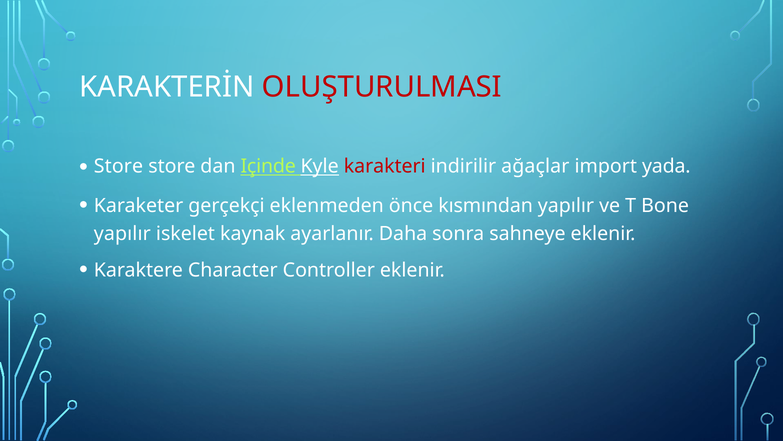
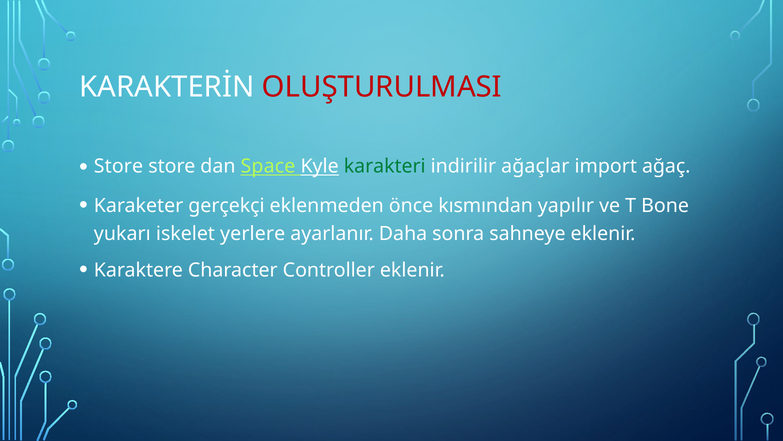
Içinde: Içinde -> Space
karakteri colour: red -> green
yada: yada -> ağaç
yapılır at (122, 234): yapılır -> yukarı
kaynak: kaynak -> yerlere
